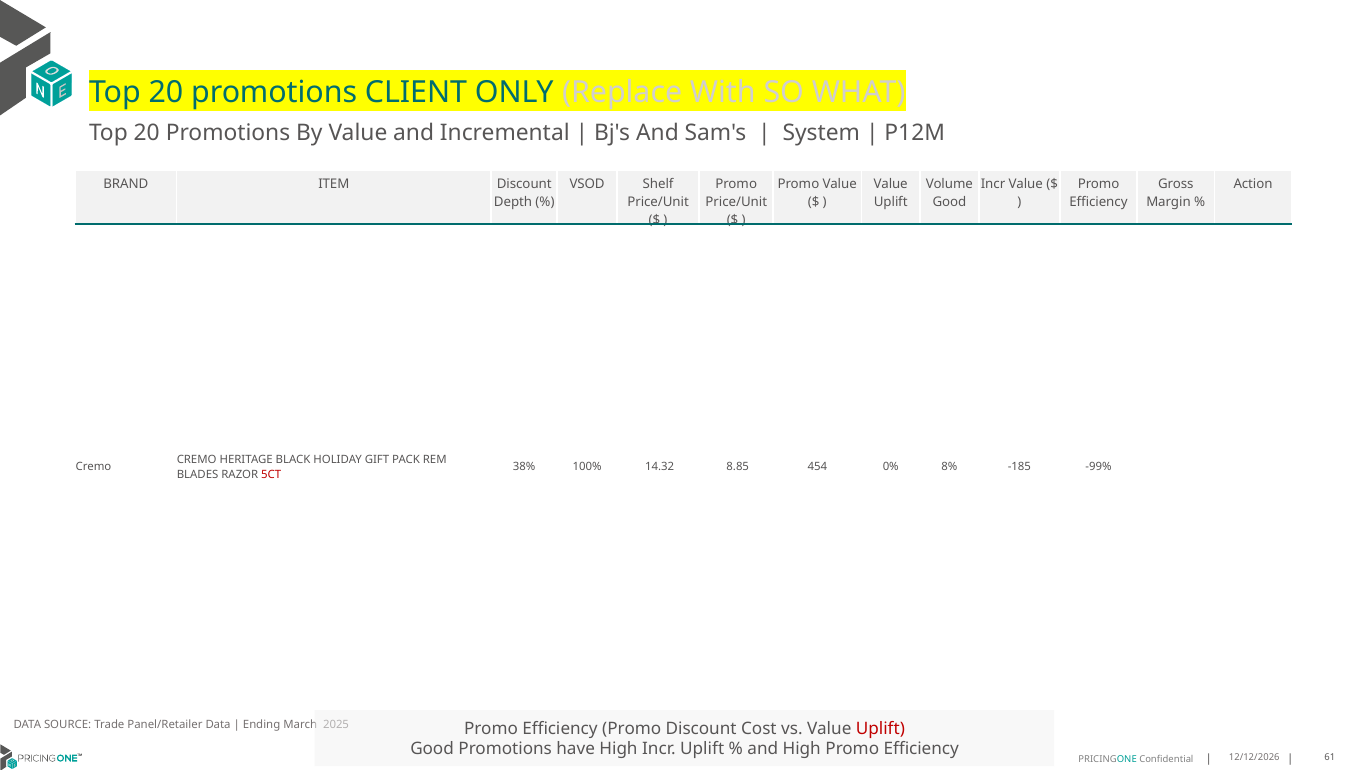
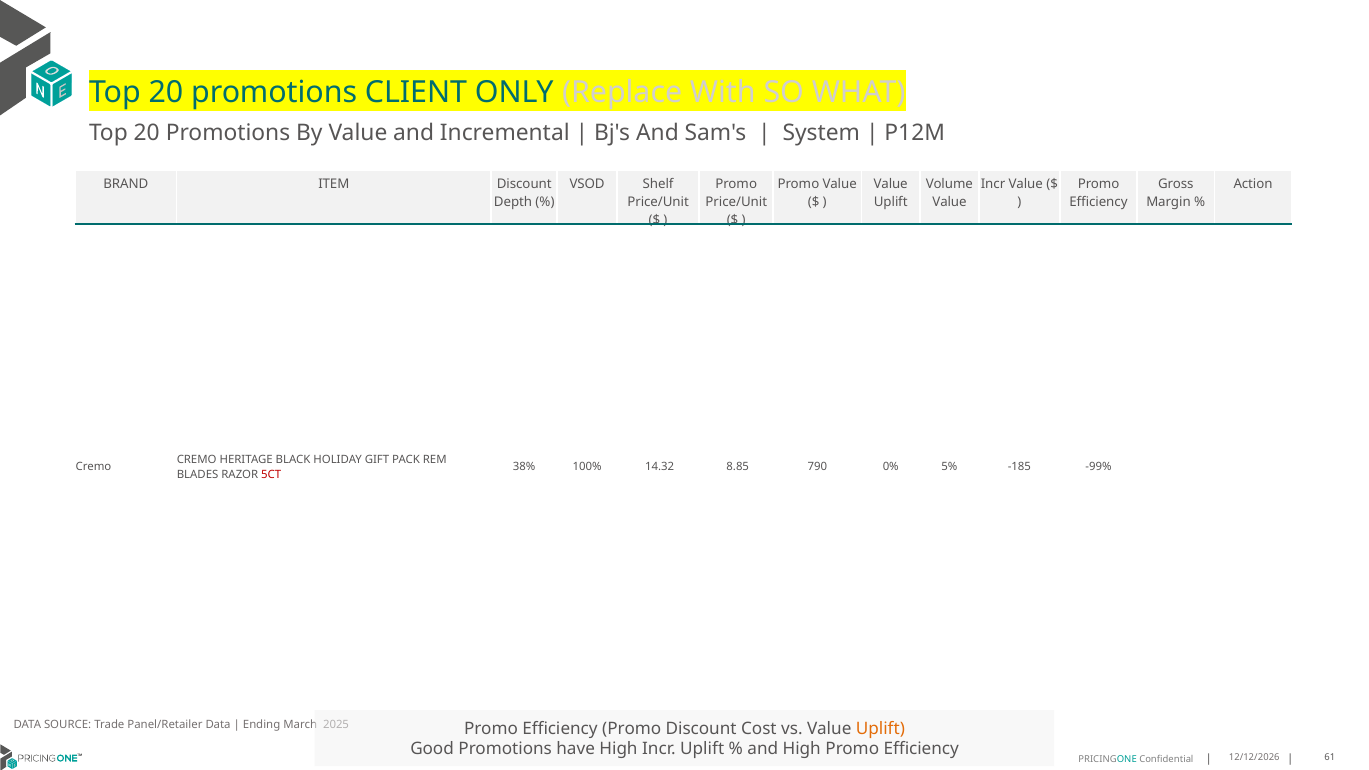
Good at (949, 202): Good -> Value
454: 454 -> 790
8%: 8% -> 5%
Uplift at (880, 728) colour: red -> orange
